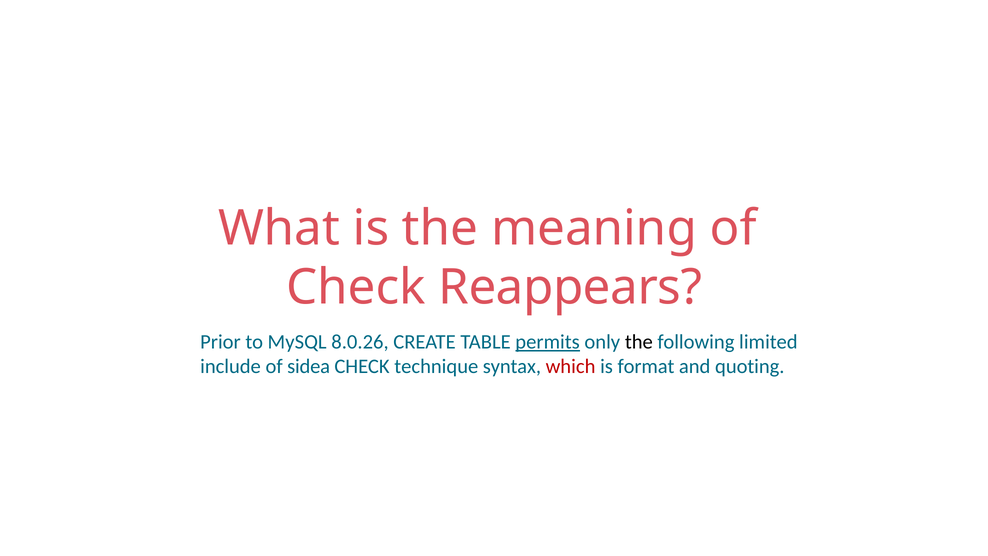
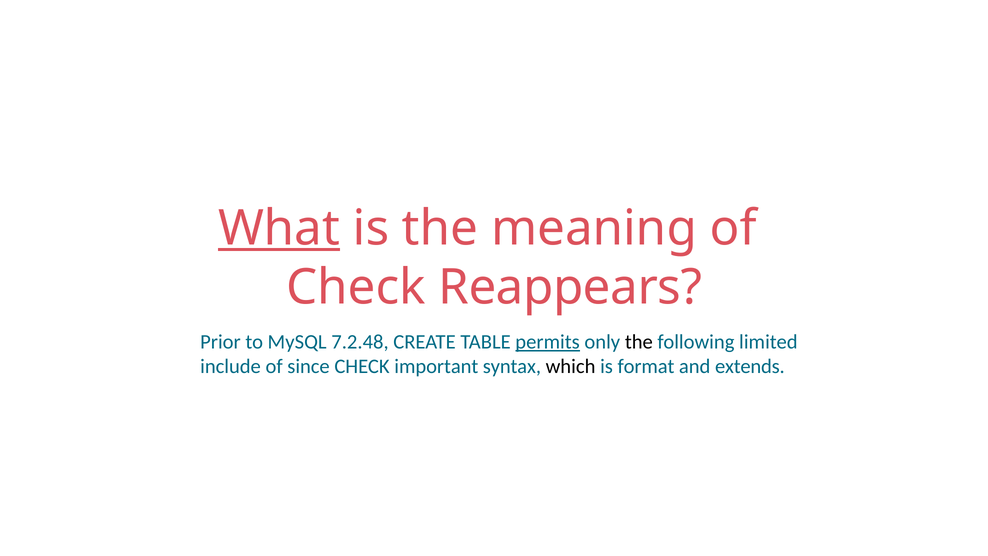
What underline: none -> present
8.0.26: 8.0.26 -> 7.2.48
sidea: sidea -> since
technique: technique -> important
which colour: red -> black
quoting: quoting -> extends
